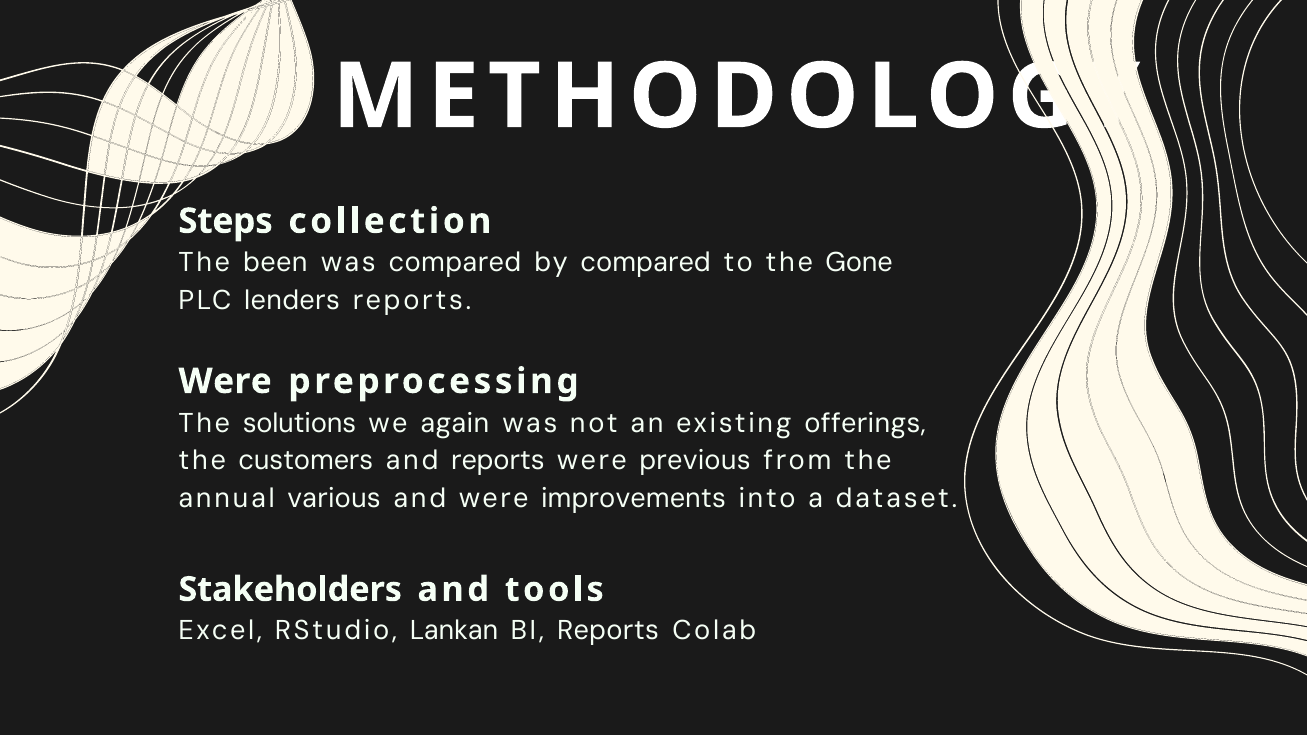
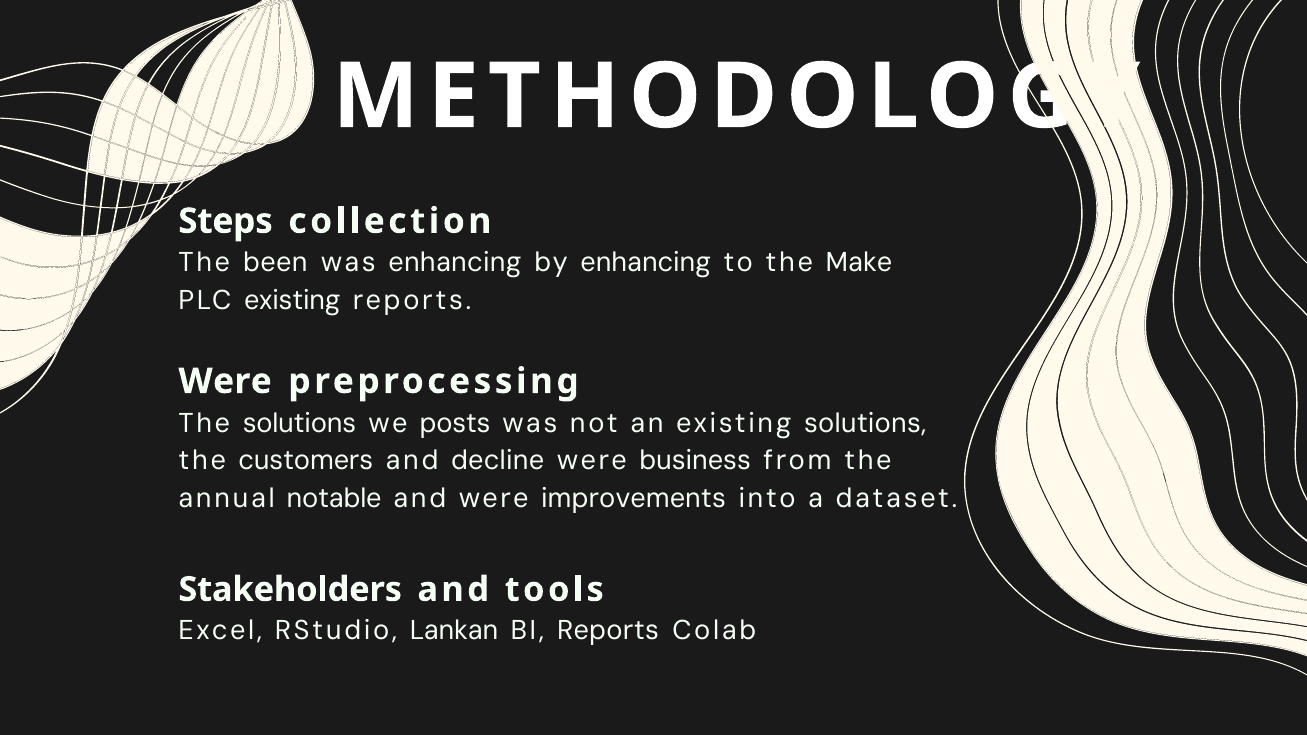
was compared: compared -> enhancing
by compared: compared -> enhancing
Gone: Gone -> Make
PLC lenders: lenders -> existing
again: again -> posts
existing offerings: offerings -> solutions
and reports: reports -> decline
previous: previous -> business
various: various -> notable
